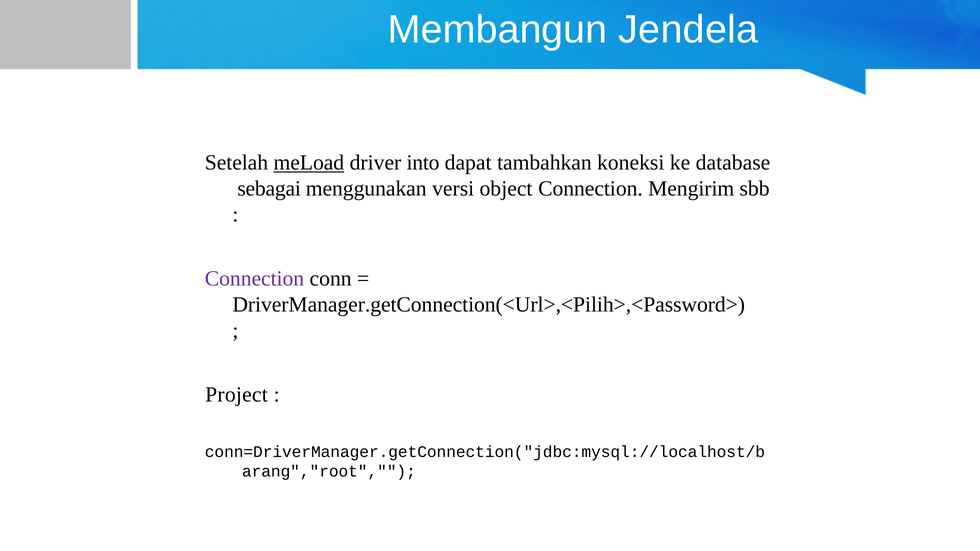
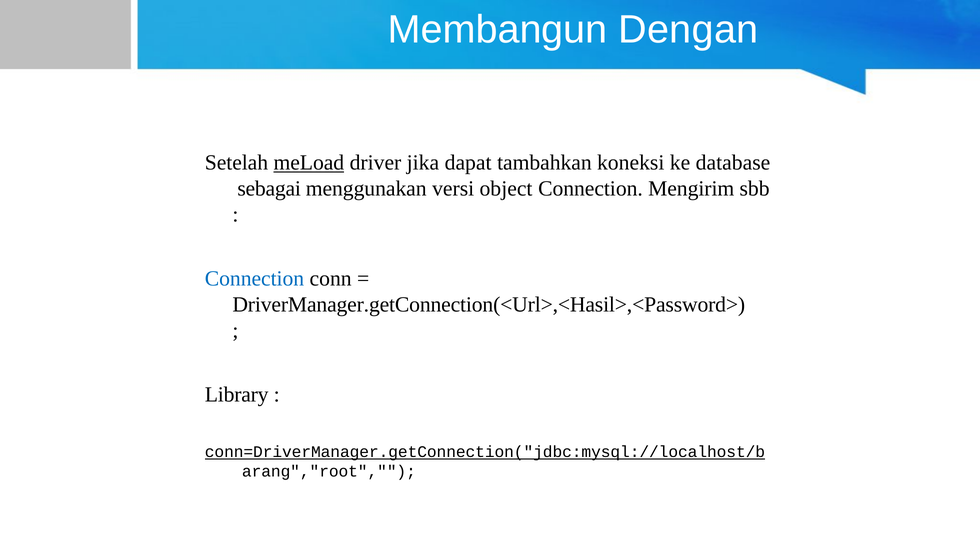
Jendela: Jendela -> Dengan
into: into -> jika
Connection at (254, 279) colour: purple -> blue
DriverManager.getConnection(<Url>,<Pilih>,<Password>: DriverManager.getConnection(<Url>,<Pilih>,<Password> -> DriverManager.getConnection(<Url>,<Hasil>,<Password>
Project: Project -> Library
conn=DriverManager.getConnection("jdbc:mysql://localhost/b underline: none -> present
